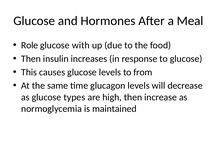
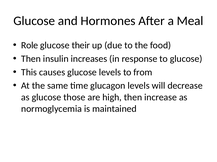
with: with -> their
types: types -> those
